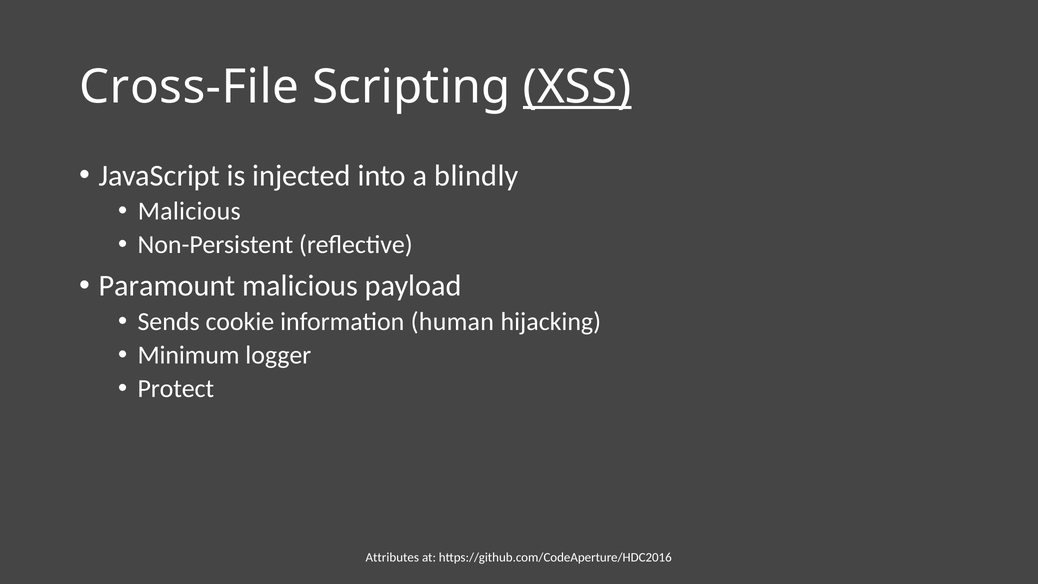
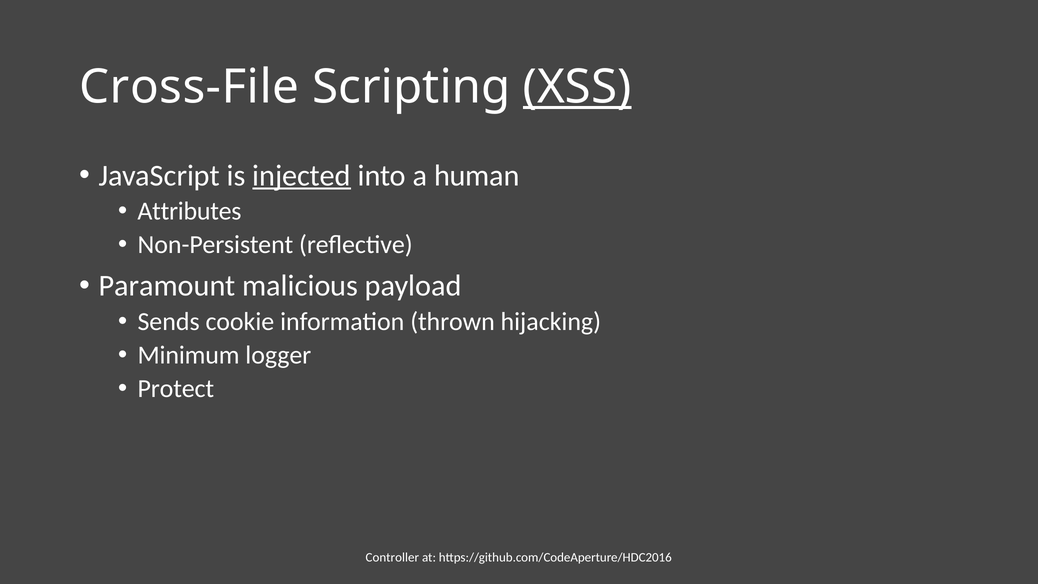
injected underline: none -> present
blindly: blindly -> human
Malicious at (189, 211): Malicious -> Attributes
human: human -> thrown
Attributes: Attributes -> Controller
